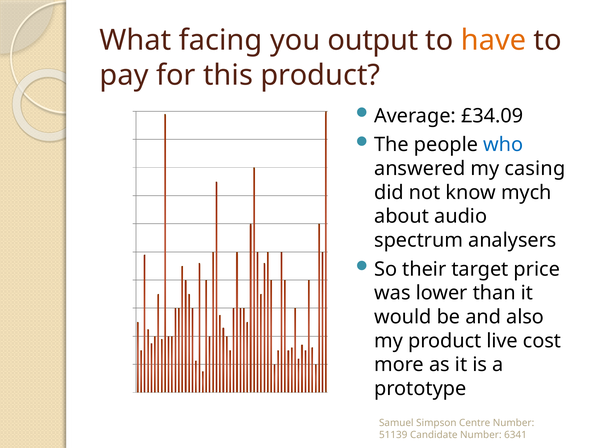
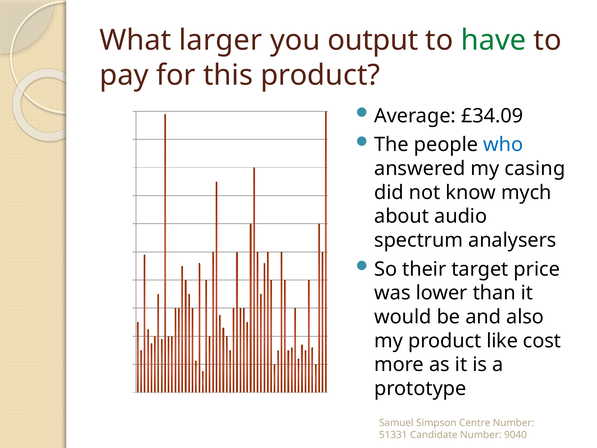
facing: facing -> larger
have colour: orange -> green
live: live -> like
51139: 51139 -> 51331
6341: 6341 -> 9040
